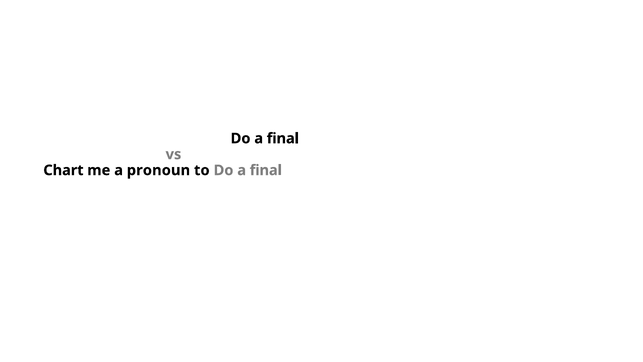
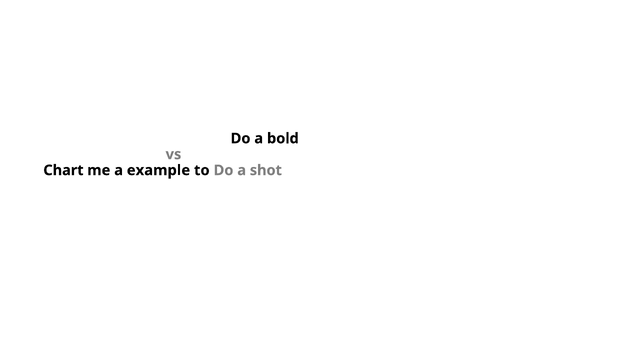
final at (283, 138): final -> bold
pronoun: pronoun -> example
to Do a final: final -> shot
